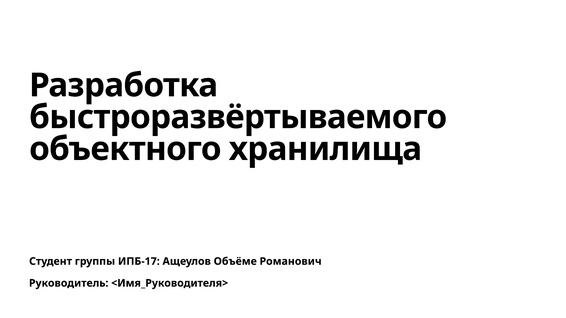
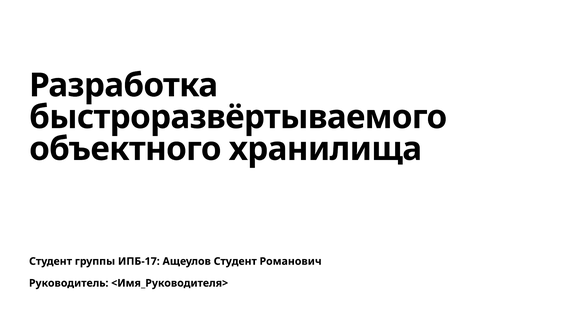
Ащеулов Объёме: Объёме -> Студент
